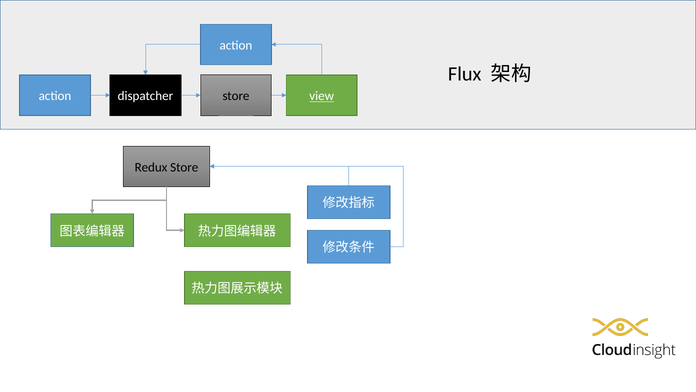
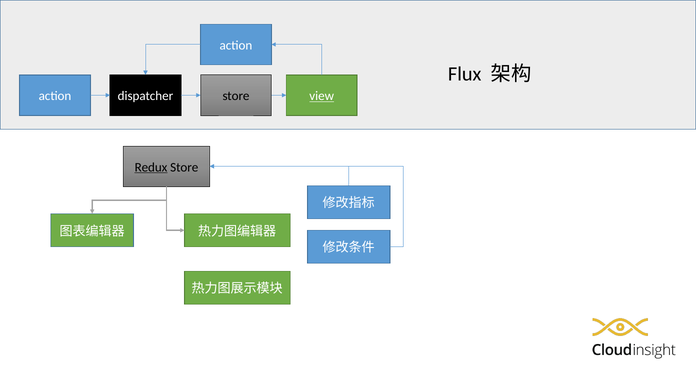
Redux underline: none -> present
